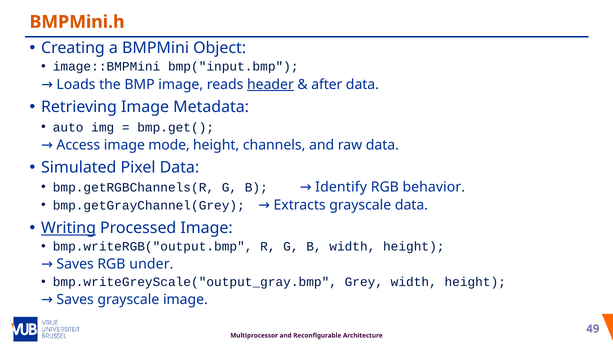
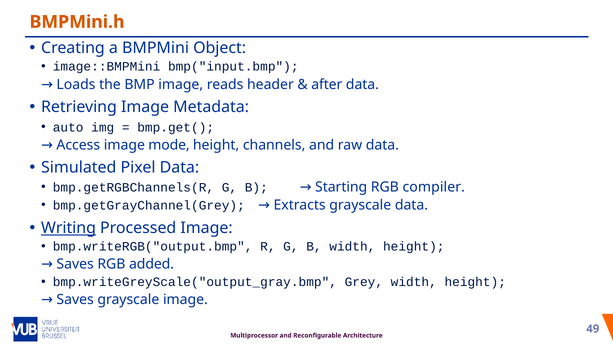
header underline: present -> none
Identify: Identify -> Starting
behavior: behavior -> compiler
under: under -> added
